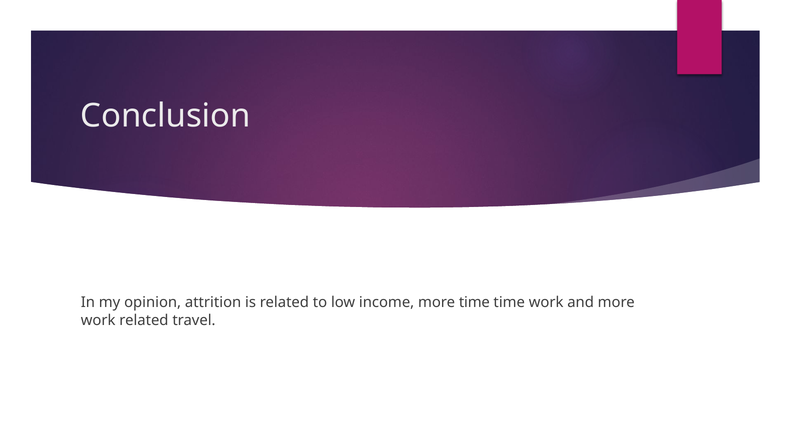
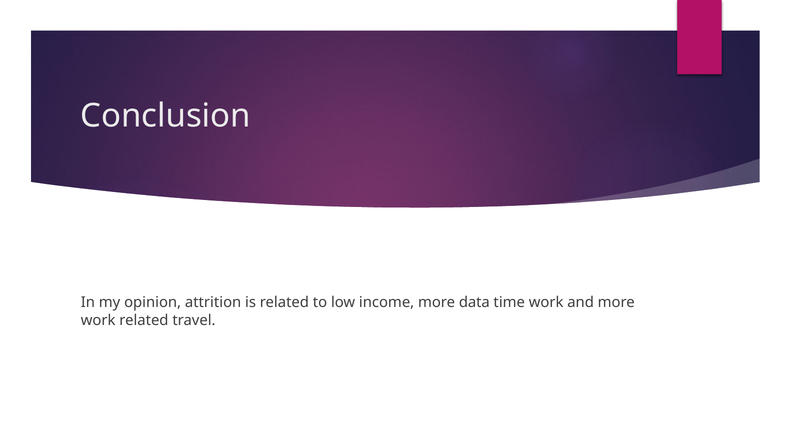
more time: time -> data
